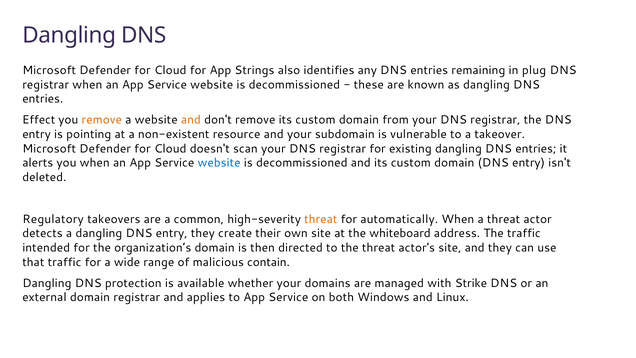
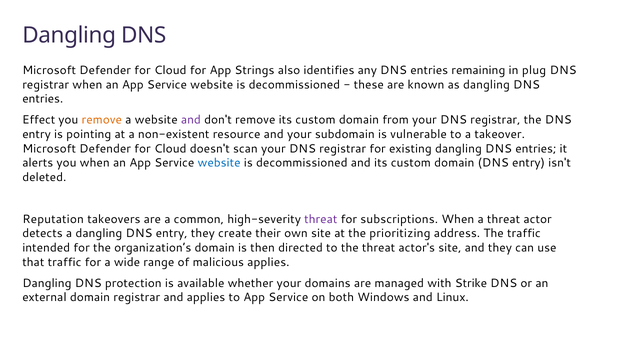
and at (191, 120) colour: orange -> purple
Regulatory: Regulatory -> Reputation
threat at (321, 219) colour: orange -> purple
automatically: automatically -> subscriptions
whiteboard: whiteboard -> prioritizing
malicious contain: contain -> applies
